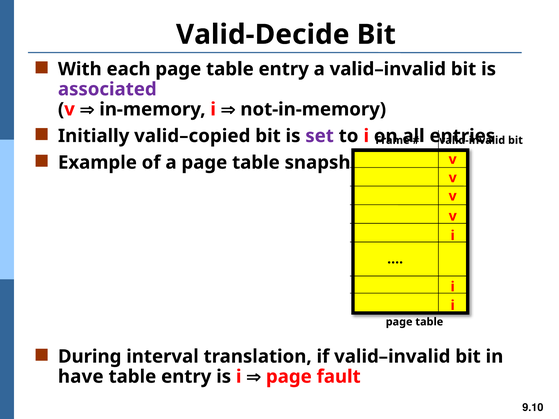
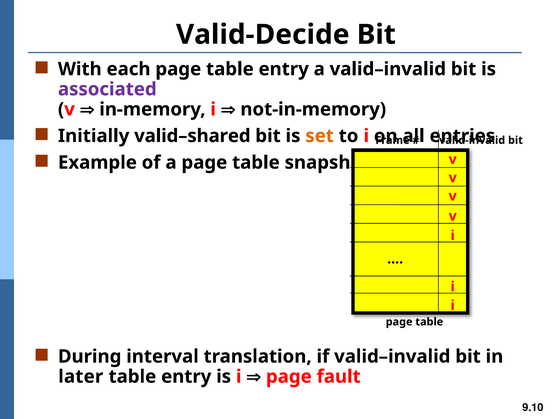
valid–copied: valid–copied -> valid–shared
set colour: purple -> orange
have: have -> later
